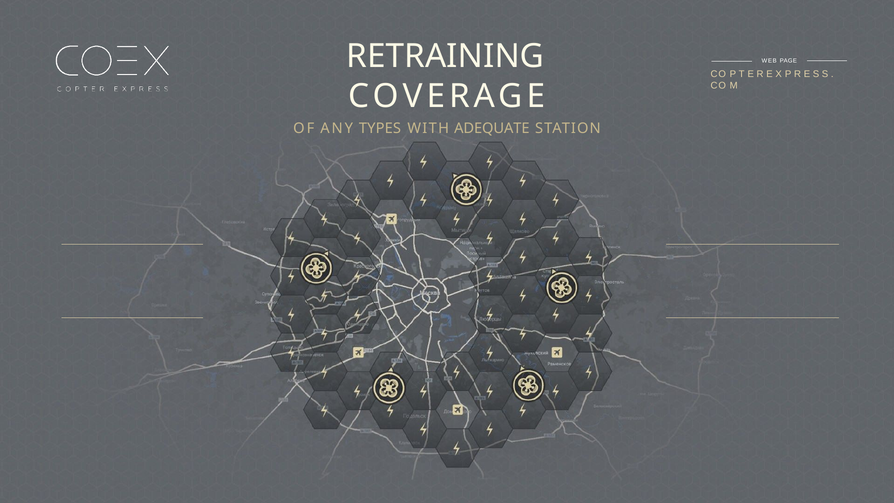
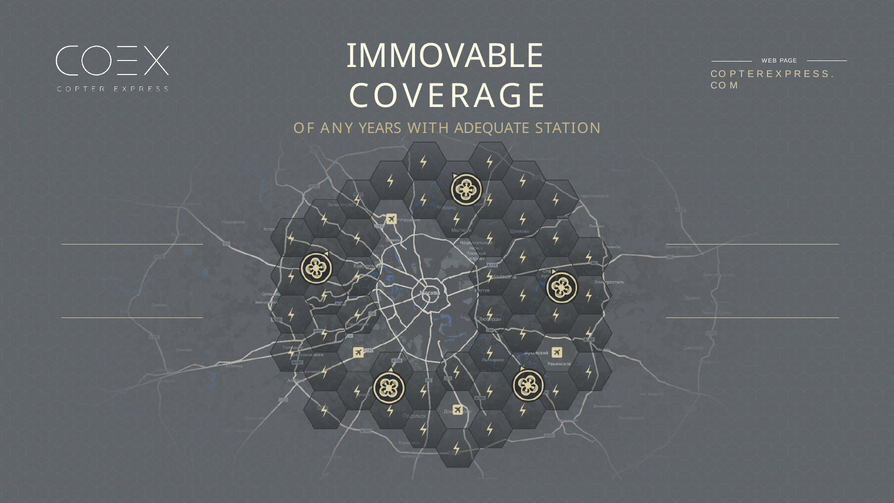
RETRAINING: RETRAINING -> IMMOVABLE
TYPES: TYPES -> YEARS
